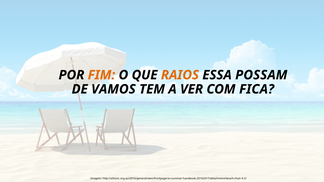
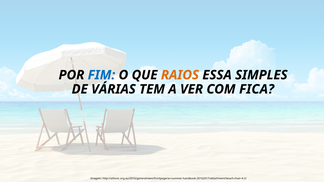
FIM colour: orange -> blue
POSSAM: POSSAM -> SIMPLES
VAMOS: VAMOS -> VÁRIAS
